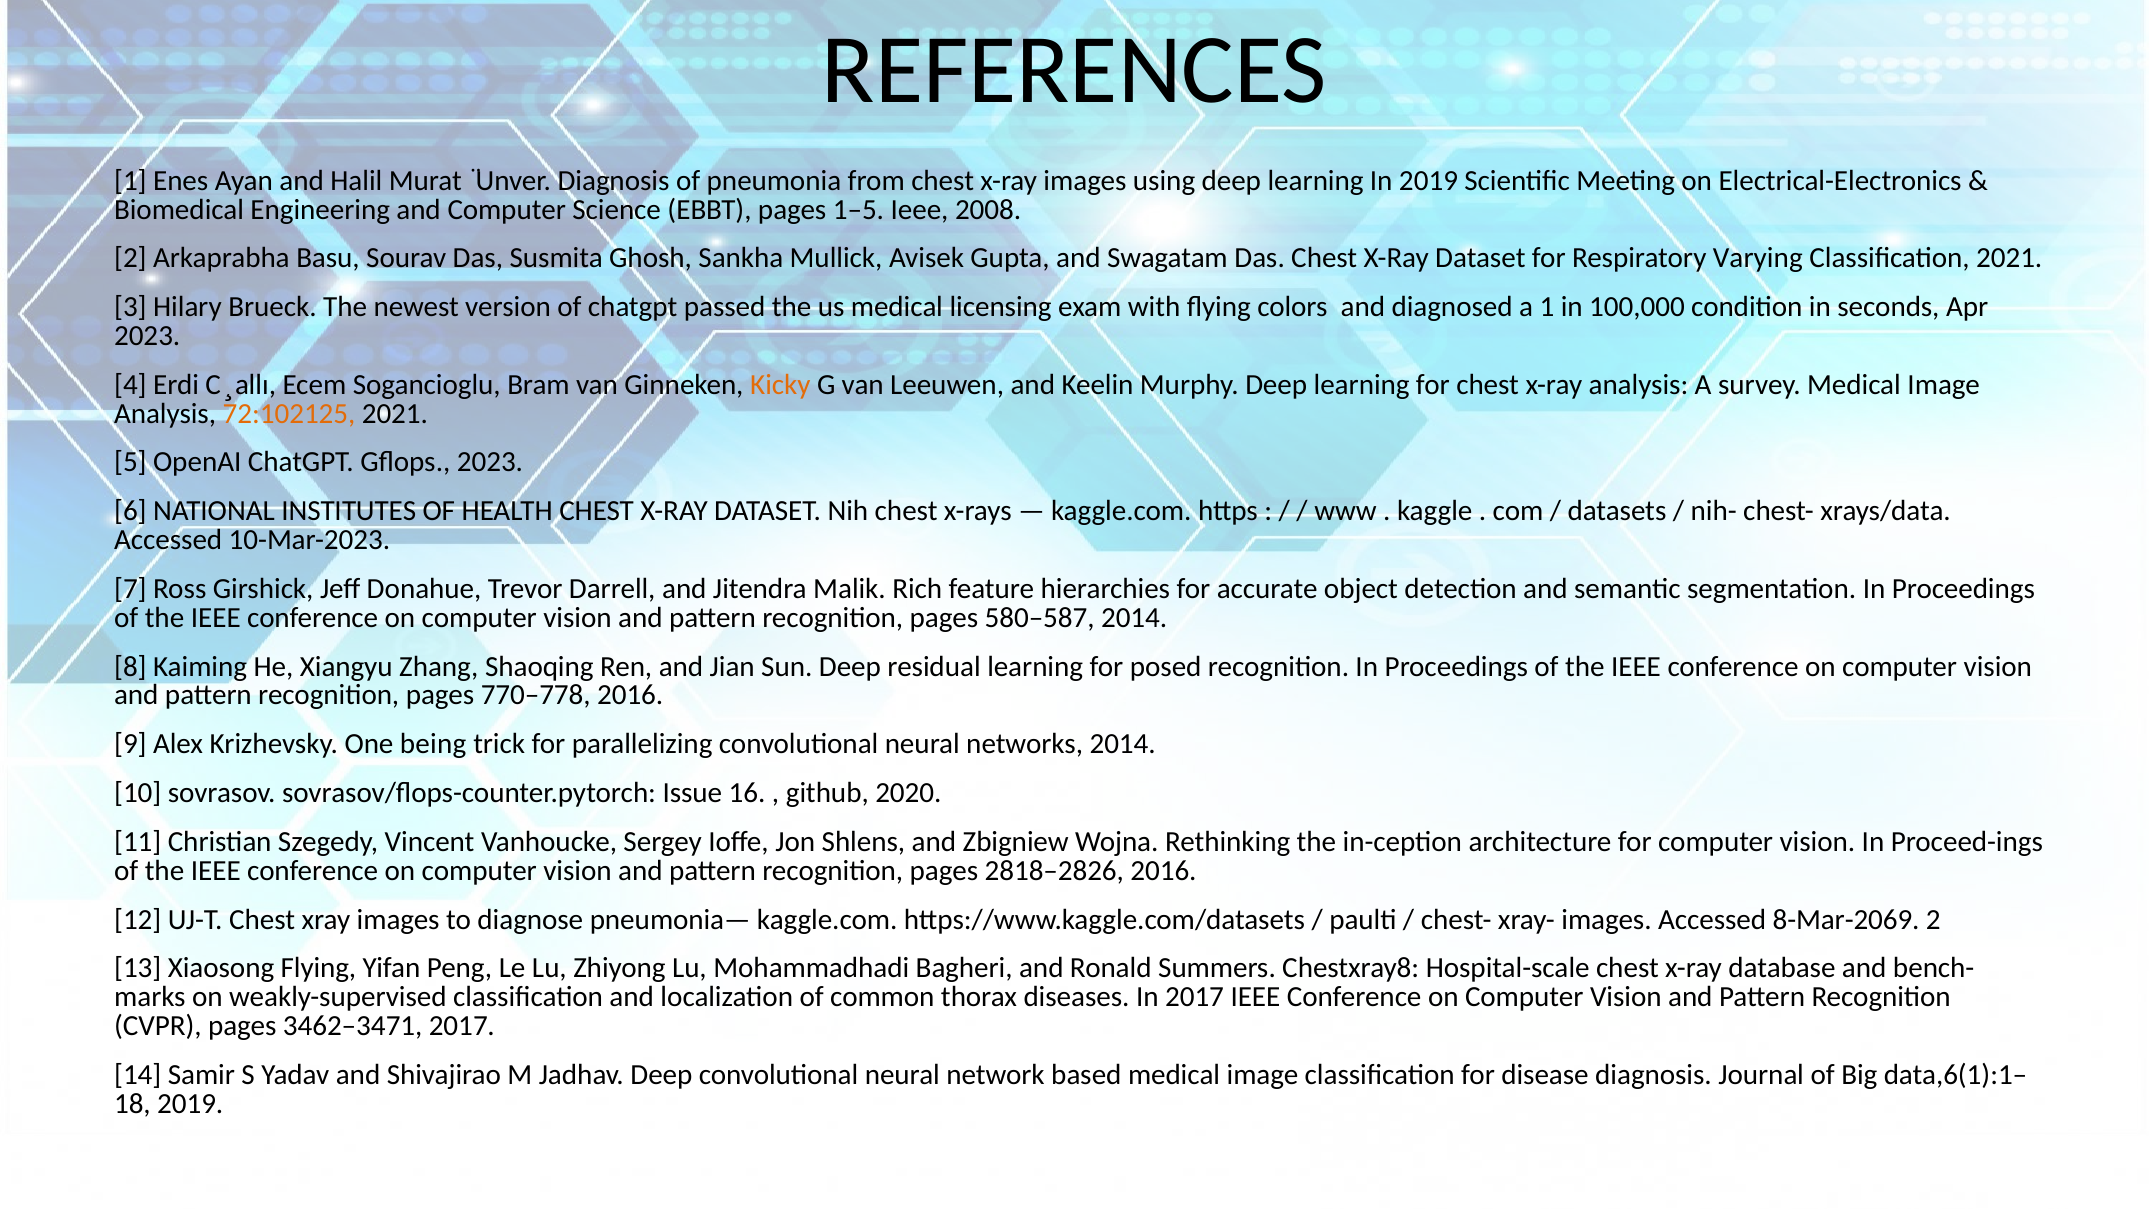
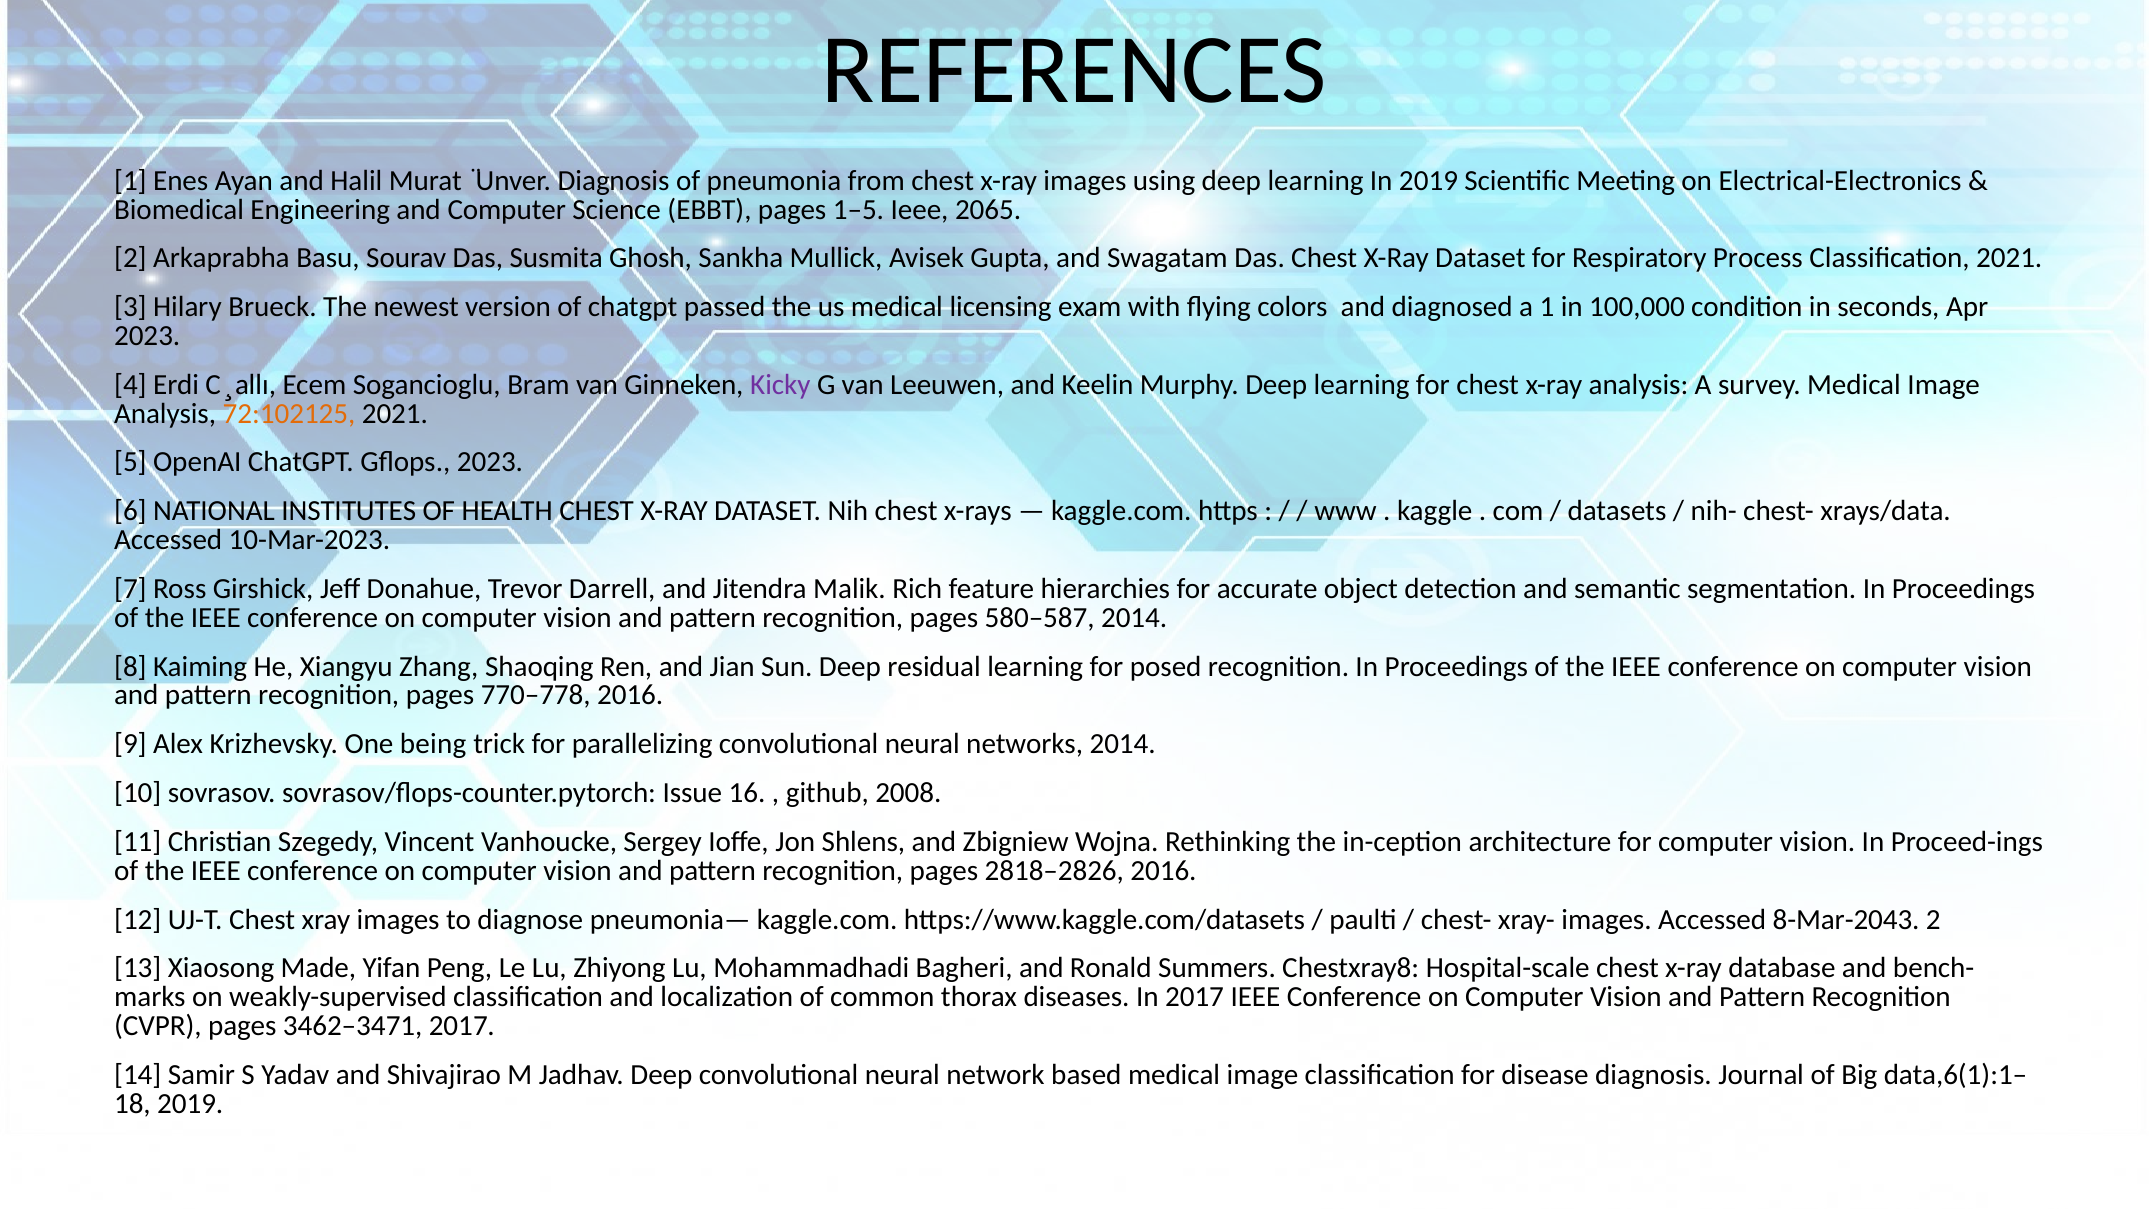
2008: 2008 -> 2065
Varying: Varying -> Process
Kicky colour: orange -> purple
2020: 2020 -> 2008
8-Mar-2069: 8-Mar-2069 -> 8-Mar-2043
Xiaosong Flying: Flying -> Made
